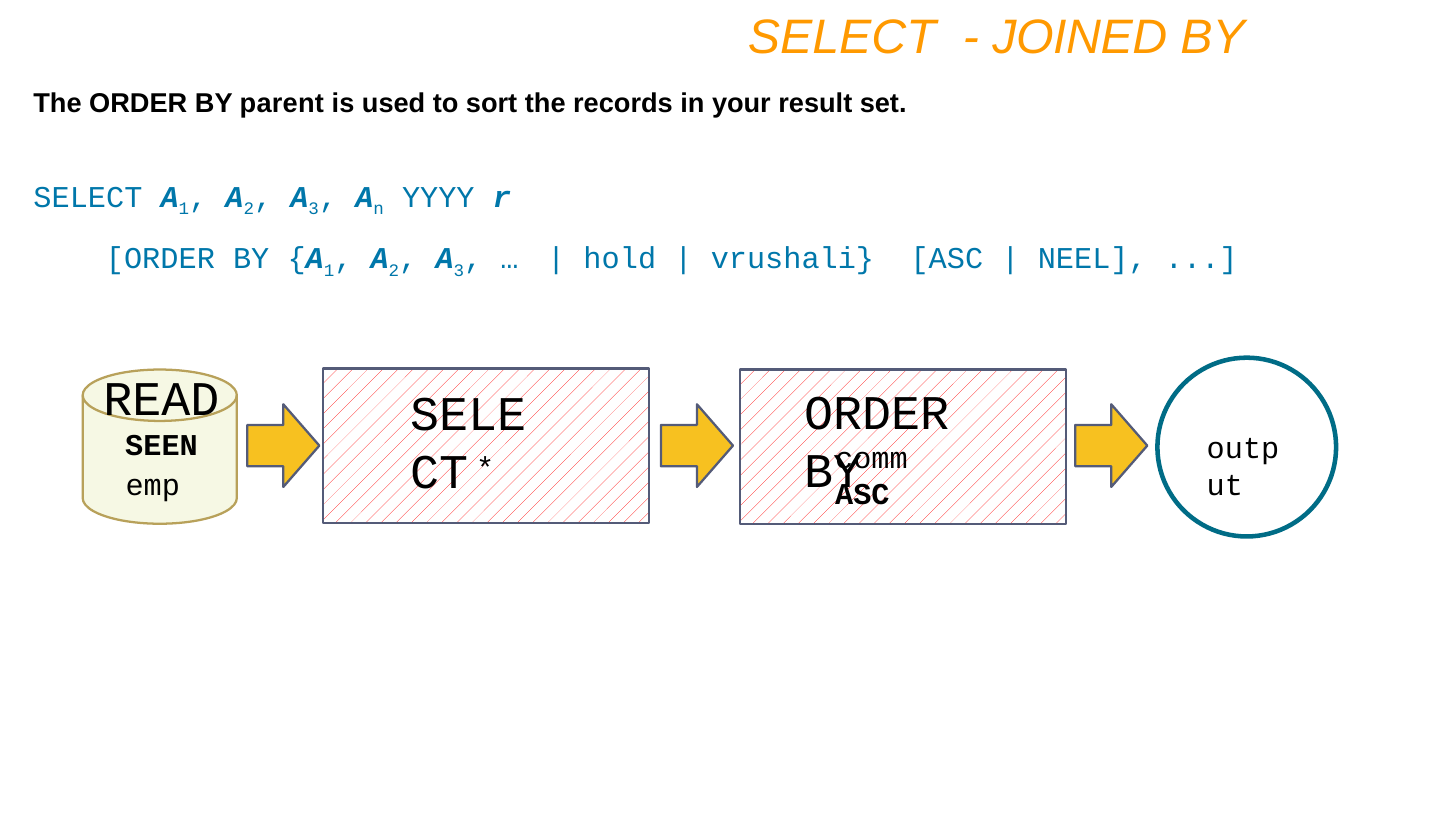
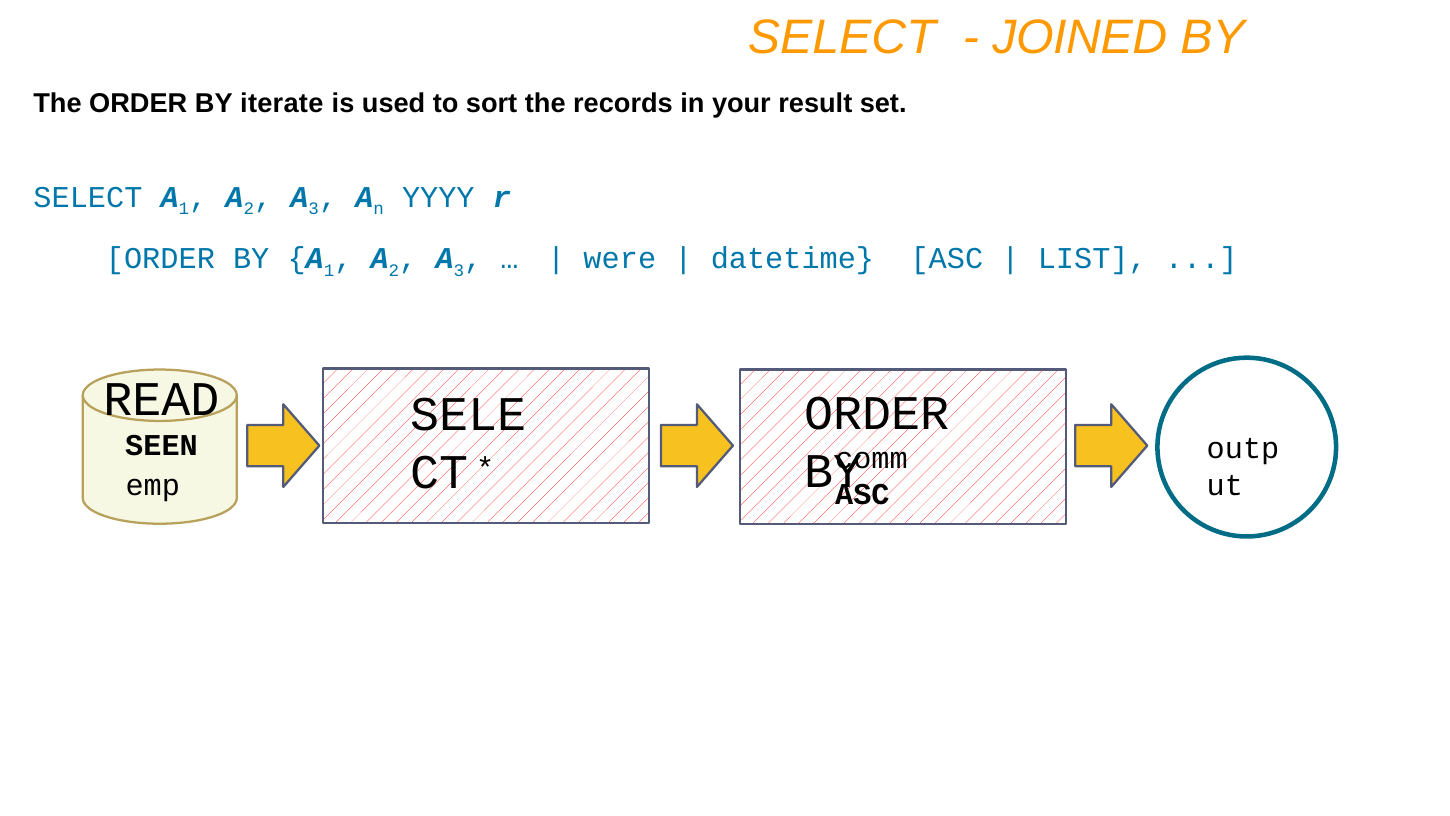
parent: parent -> iterate
hold: hold -> were
vrushali: vrushali -> datetime
NEEL: NEEL -> LIST
